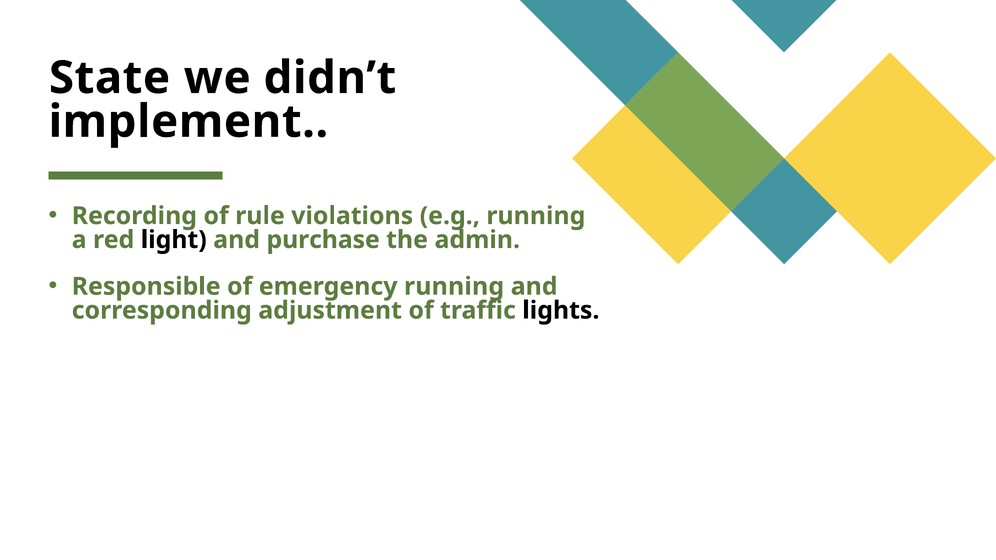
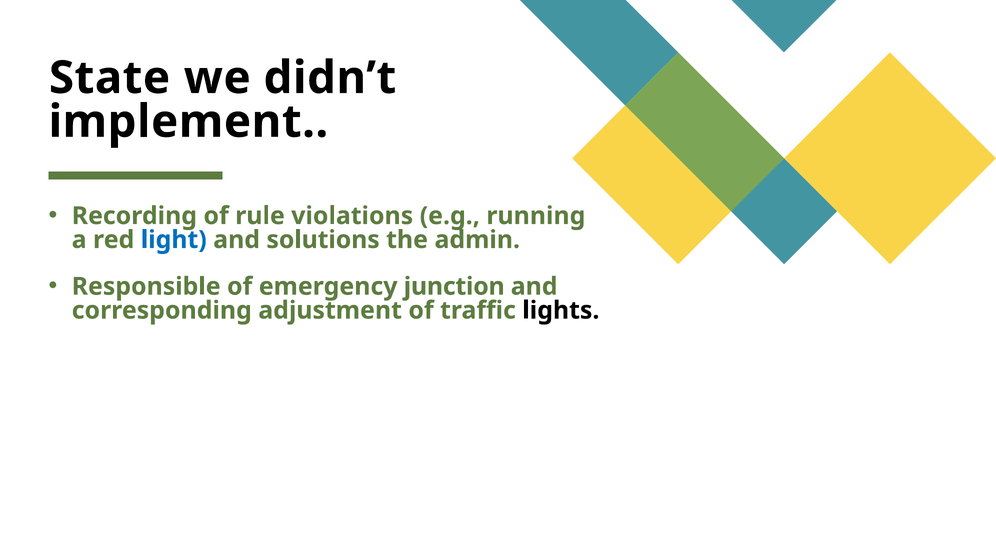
light colour: black -> blue
purchase: purchase -> solutions
emergency running: running -> junction
